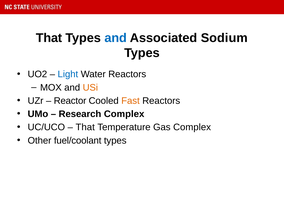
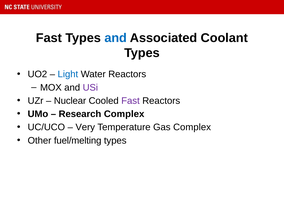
That at (49, 38): That -> Fast
Sodium: Sodium -> Coolant
USi colour: orange -> purple
Reactor: Reactor -> Nuclear
Fast at (130, 101) colour: orange -> purple
That at (85, 127): That -> Very
fuel/coolant: fuel/coolant -> fuel/melting
